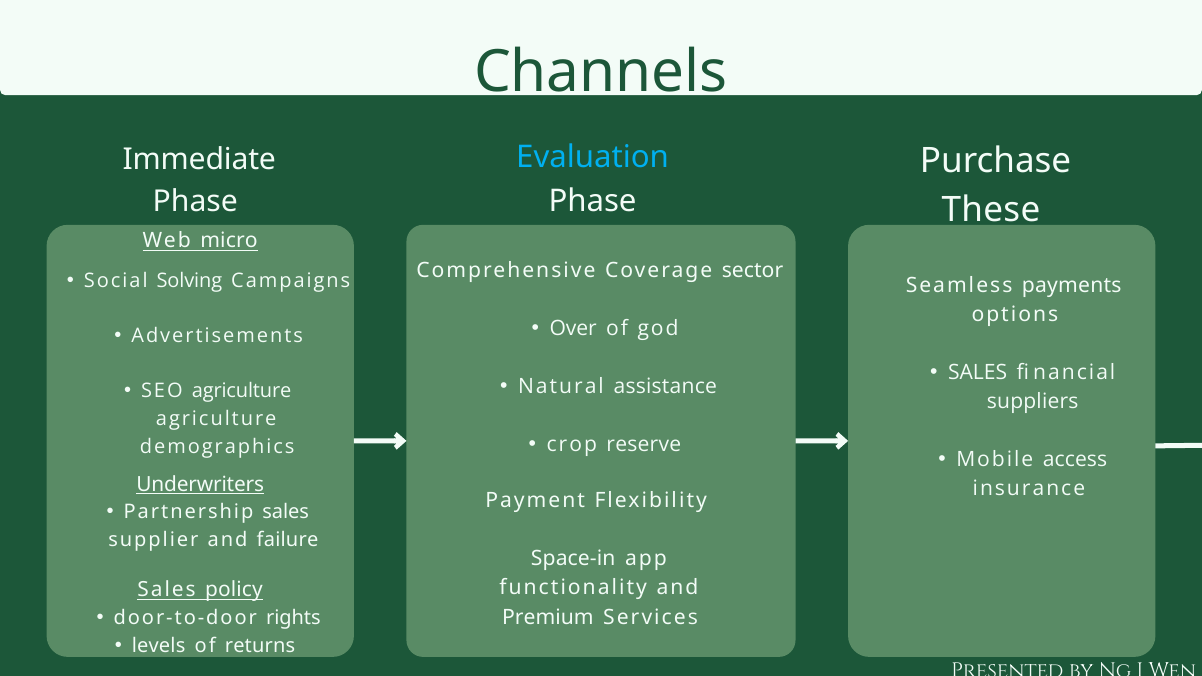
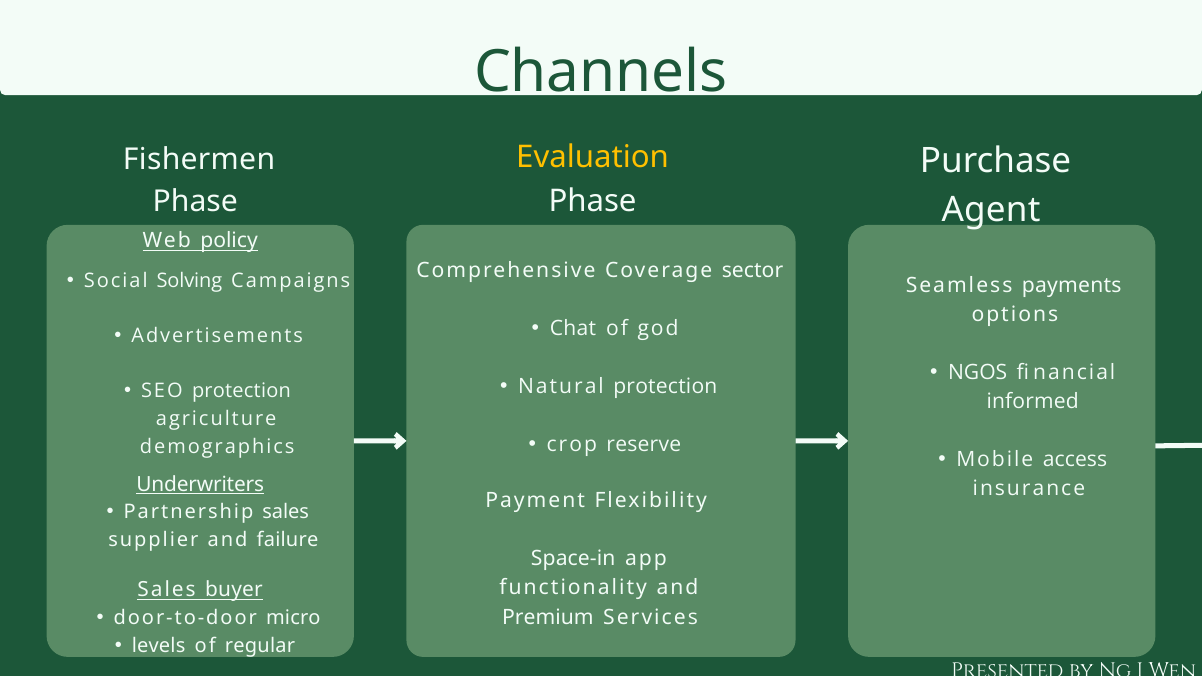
Evaluation colour: light blue -> yellow
Immediate: Immediate -> Fishermen
These: These -> Agent
micro: micro -> policy
Over: Over -> Chat
SALES at (978, 373): SALES -> NGOS
Natural assistance: assistance -> protection
SEO agriculture: agriculture -> protection
suppliers: suppliers -> informed
policy: policy -> buyer
rights: rights -> micro
returns: returns -> regular
